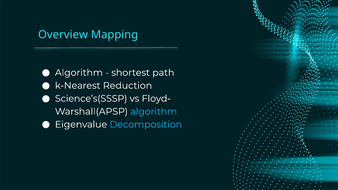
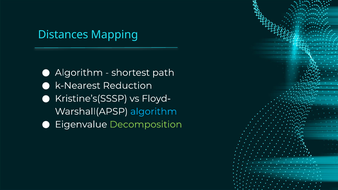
Overview: Overview -> Distances
Science’s(SSSP: Science’s(SSSP -> Kristine’s(SSSP
Decomposition colour: light blue -> light green
